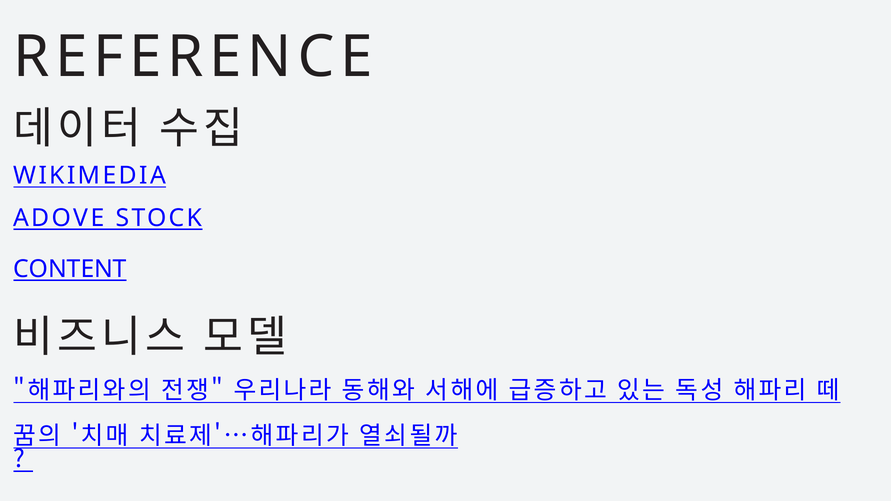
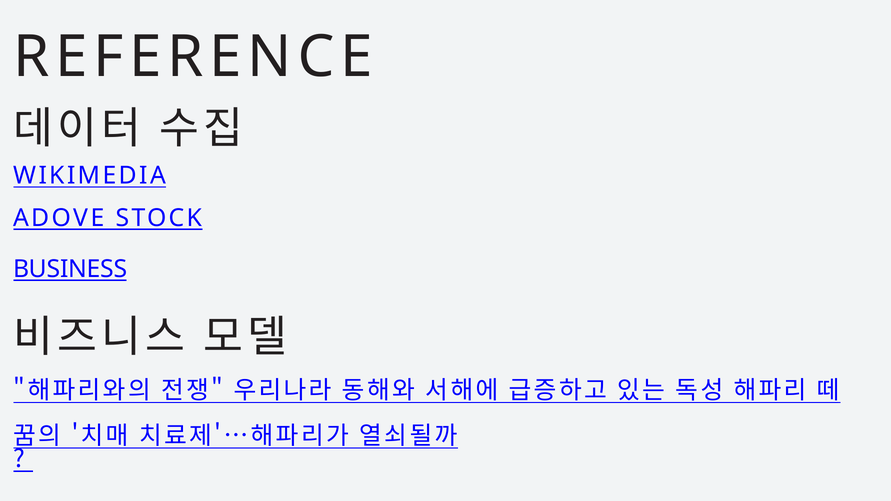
CONTENT: CONTENT -> BUSINESS
